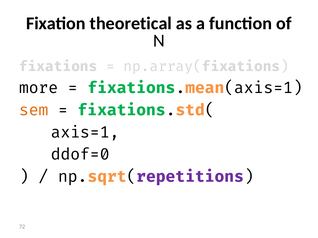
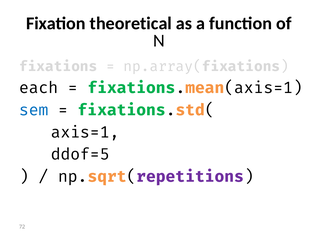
more: more -> each
sem colour: orange -> blue
ddof=0: ddof=0 -> ddof=5
